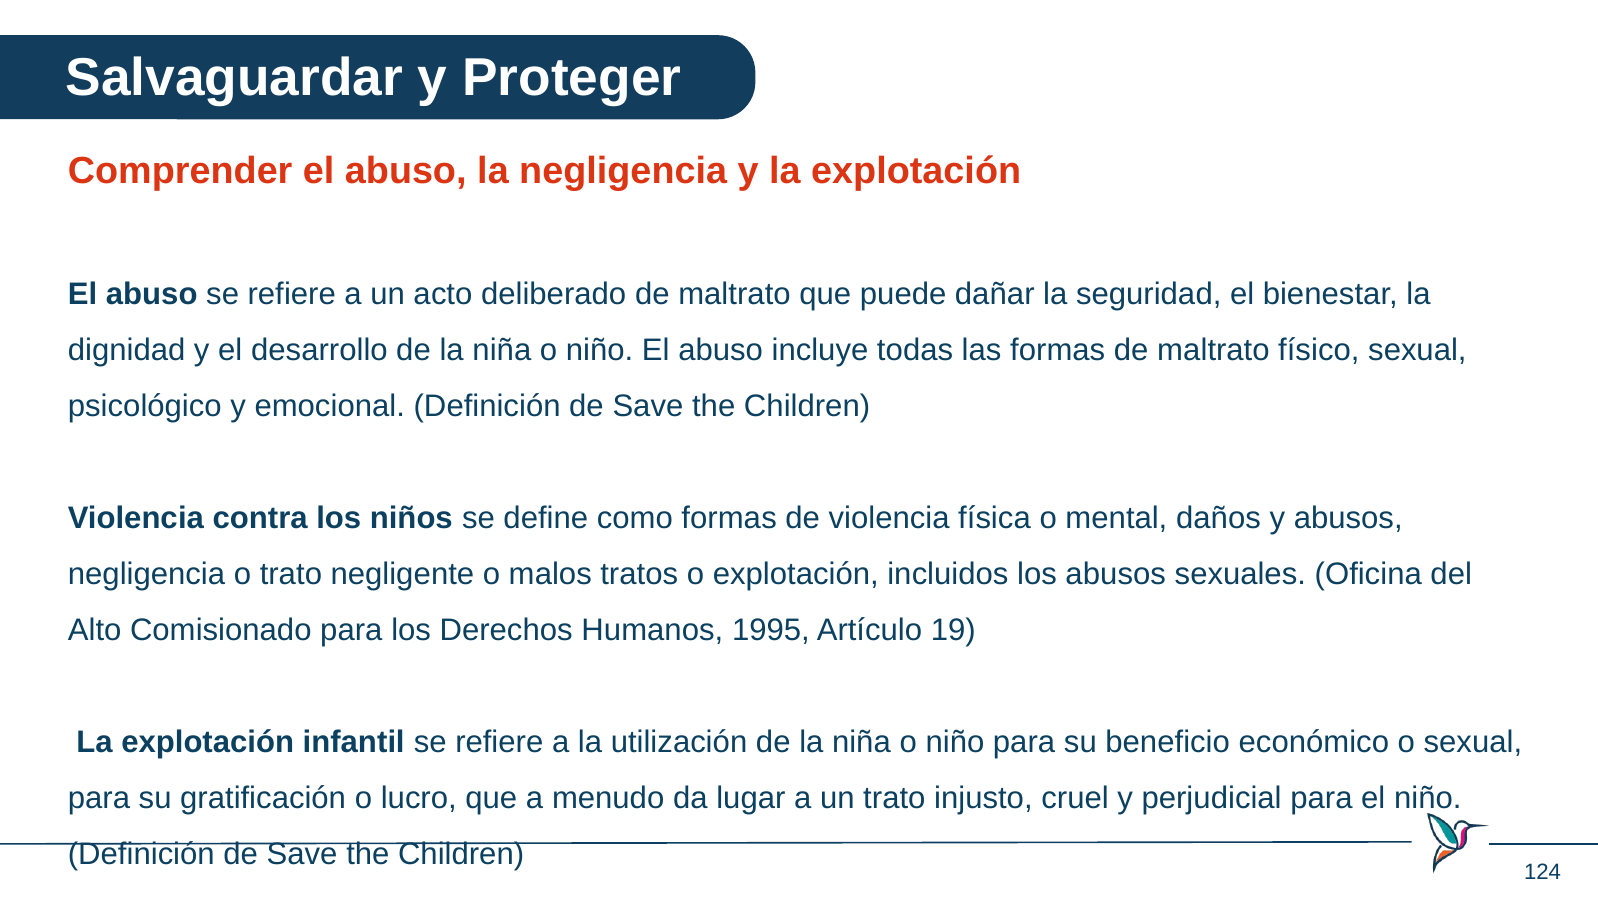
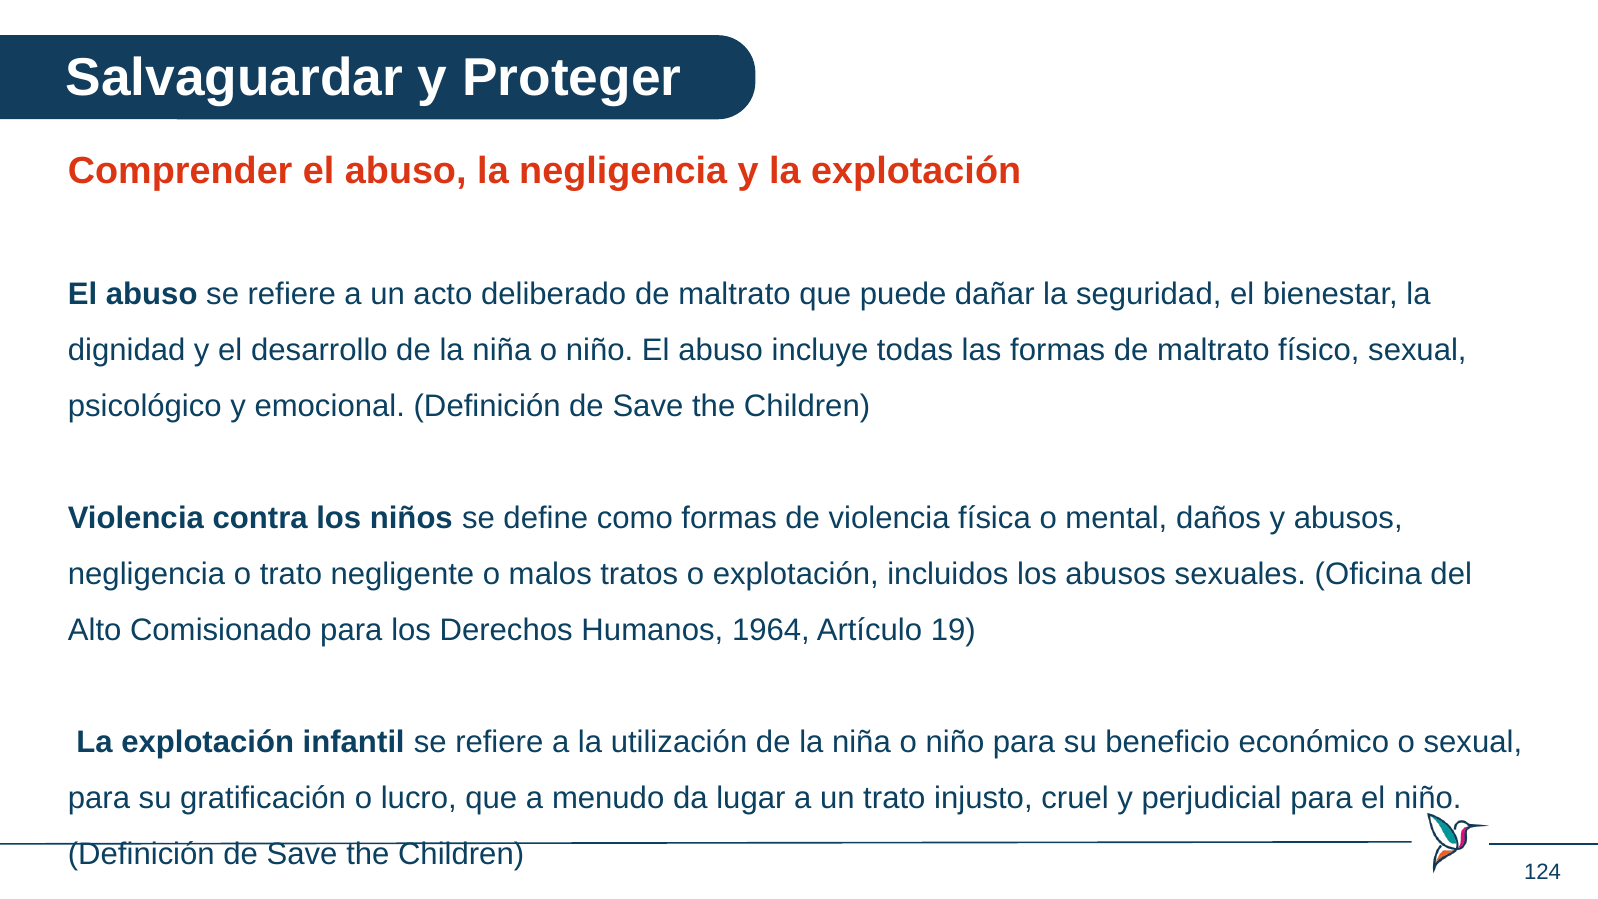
1995: 1995 -> 1964
